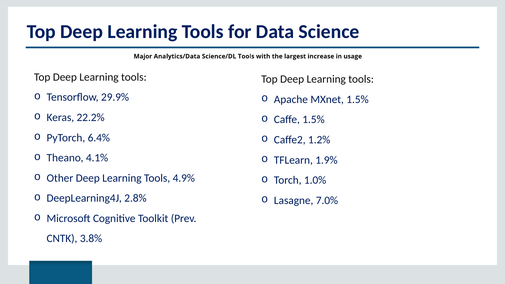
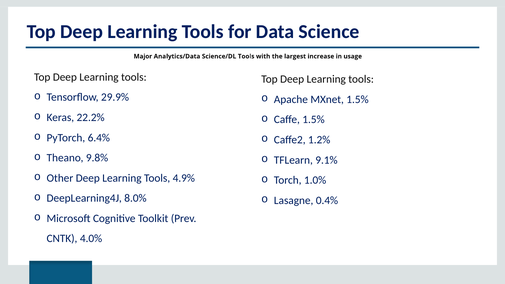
4.1%: 4.1% -> 9.8%
1.9%: 1.9% -> 9.1%
2.8%: 2.8% -> 8.0%
7.0%: 7.0% -> 0.4%
3.8%: 3.8% -> 4.0%
